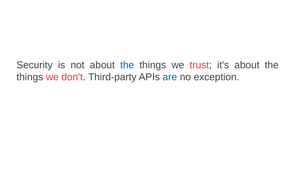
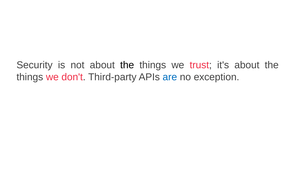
the at (127, 65) colour: blue -> black
